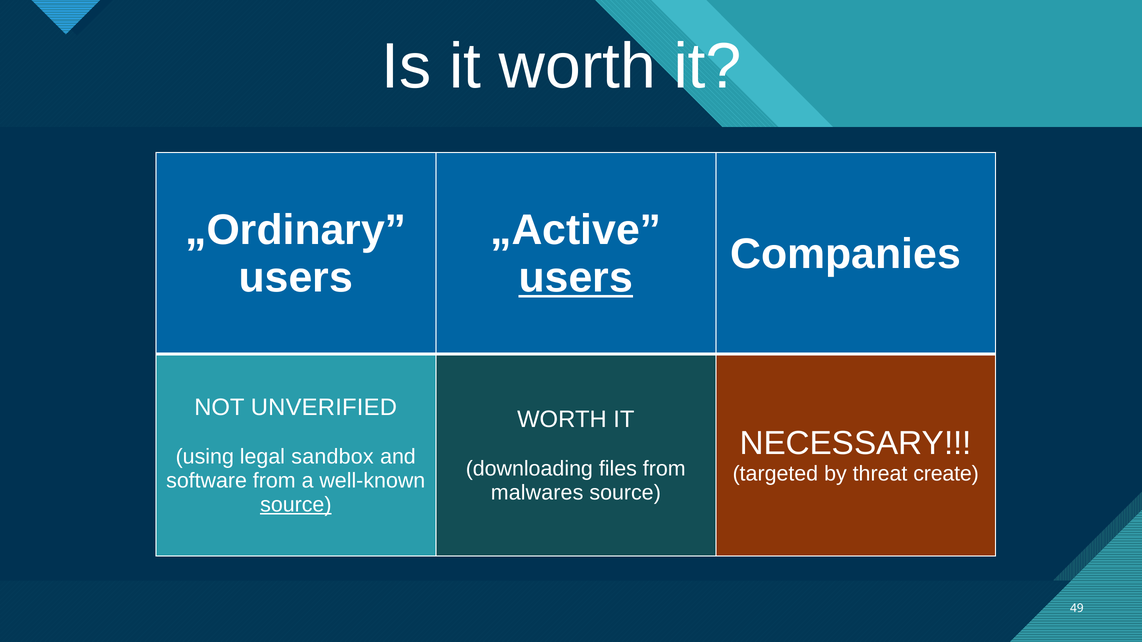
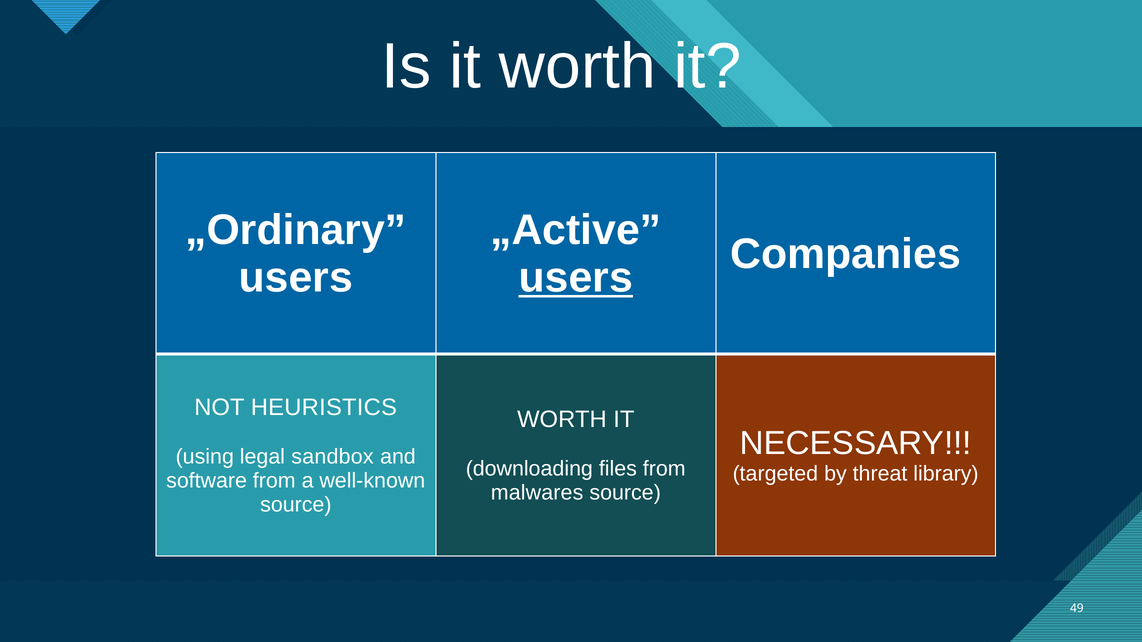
UNVERIFIED: UNVERIFIED -> HEURISTICS
create: create -> library
source at (296, 505) underline: present -> none
